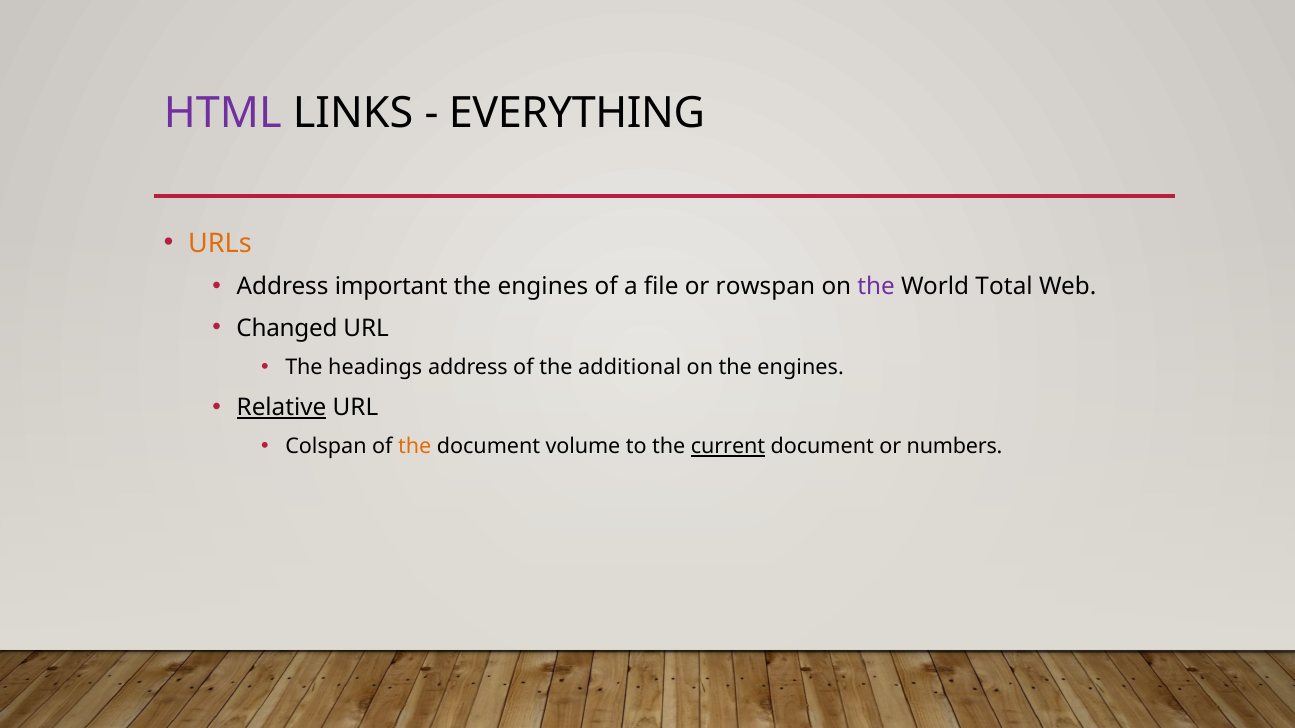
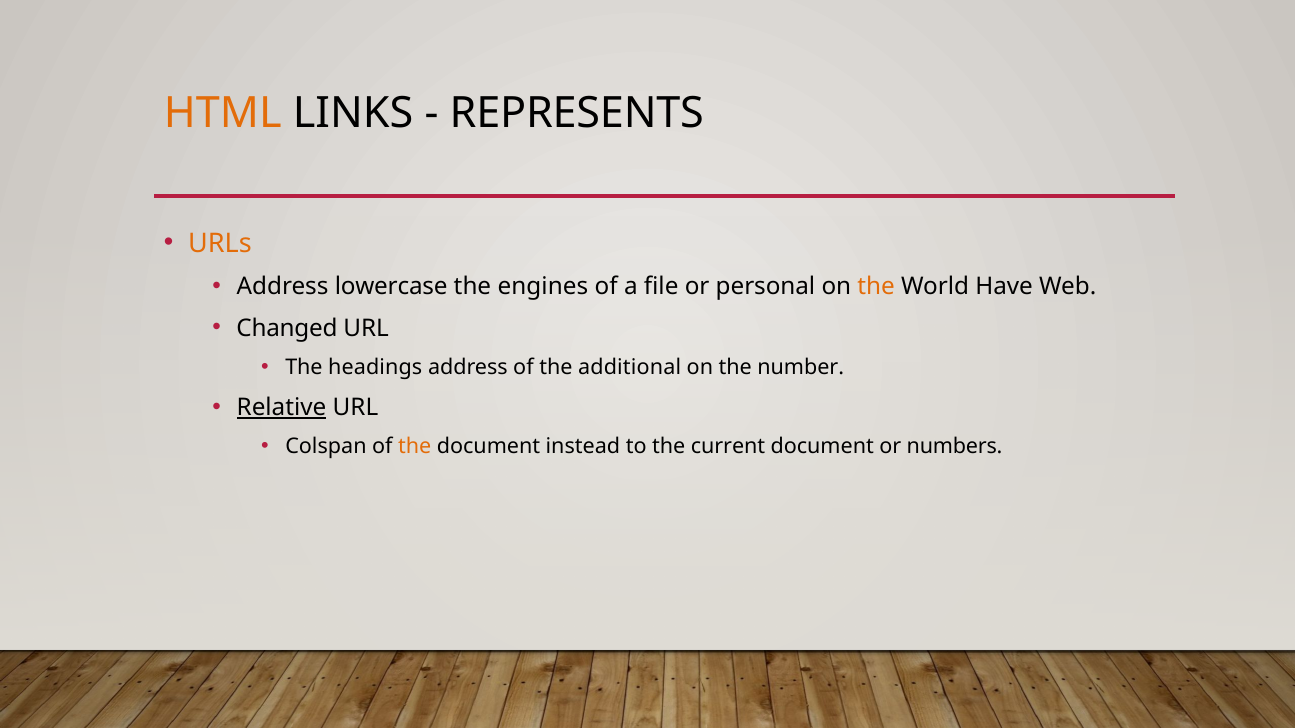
HTML colour: purple -> orange
EVERYTHING: EVERYTHING -> REPRESENTS
important: important -> lowercase
rowspan: rowspan -> personal
the at (876, 287) colour: purple -> orange
Total: Total -> Have
on the engines: engines -> number
volume: volume -> instead
current underline: present -> none
